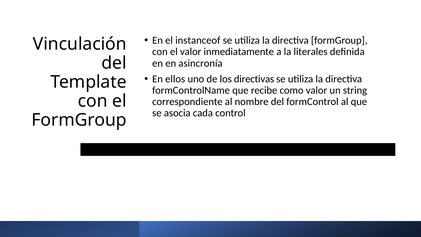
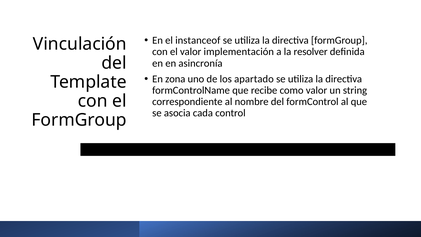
inmediatamente: inmediatamente -> implementación
literales: literales -> resolver
ellos: ellos -> zona
directivas: directivas -> apartado
